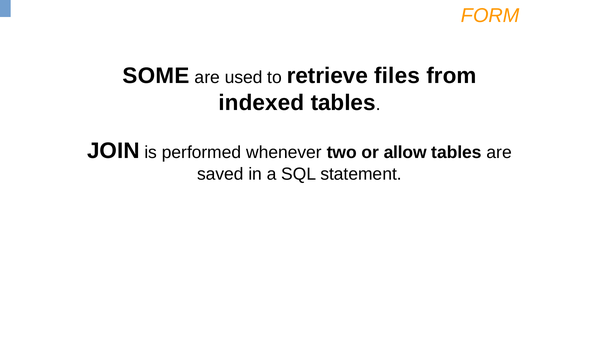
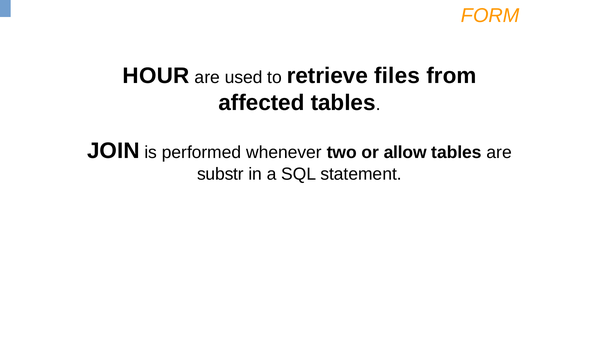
SOME: SOME -> HOUR
indexed: indexed -> affected
saved: saved -> substr
